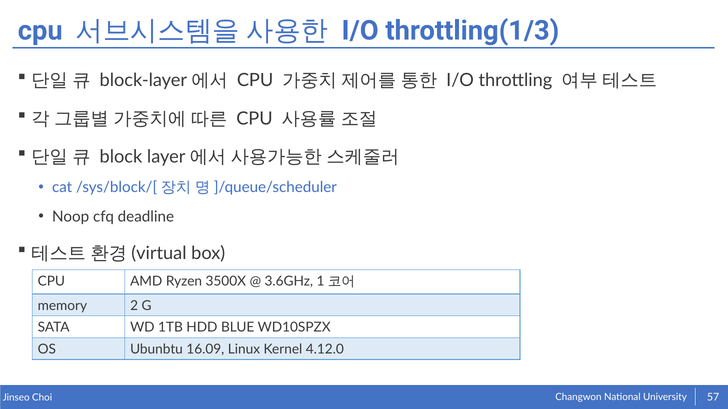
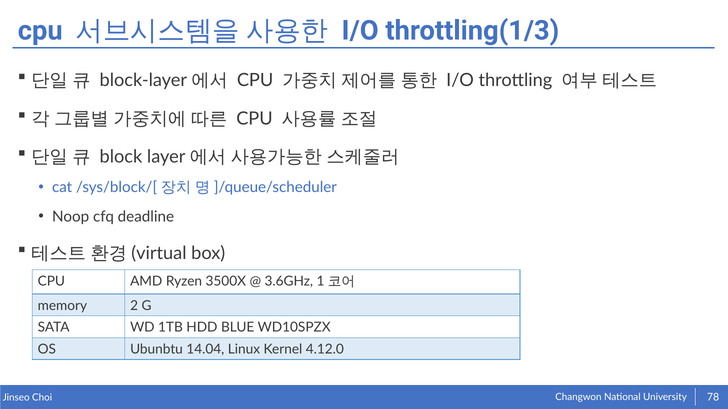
16.09: 16.09 -> 14.04
57: 57 -> 78
